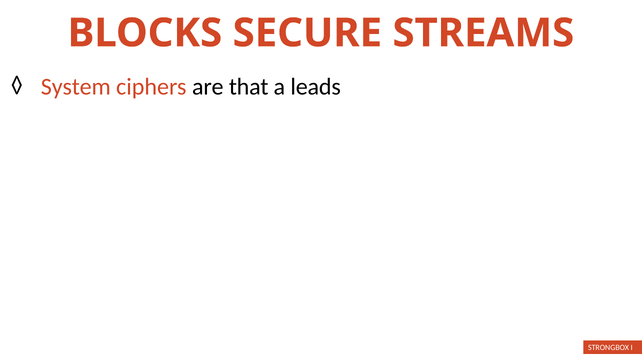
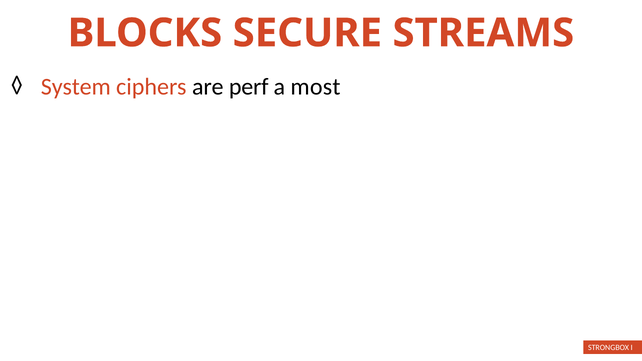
that: that -> perf
leads: leads -> most
